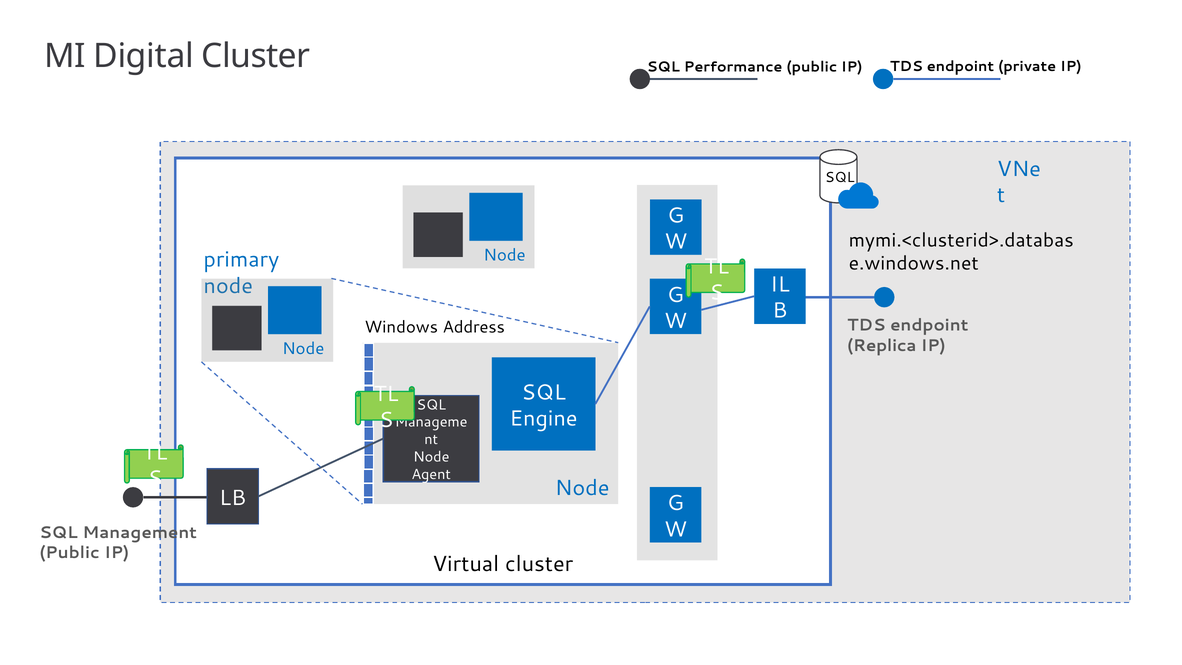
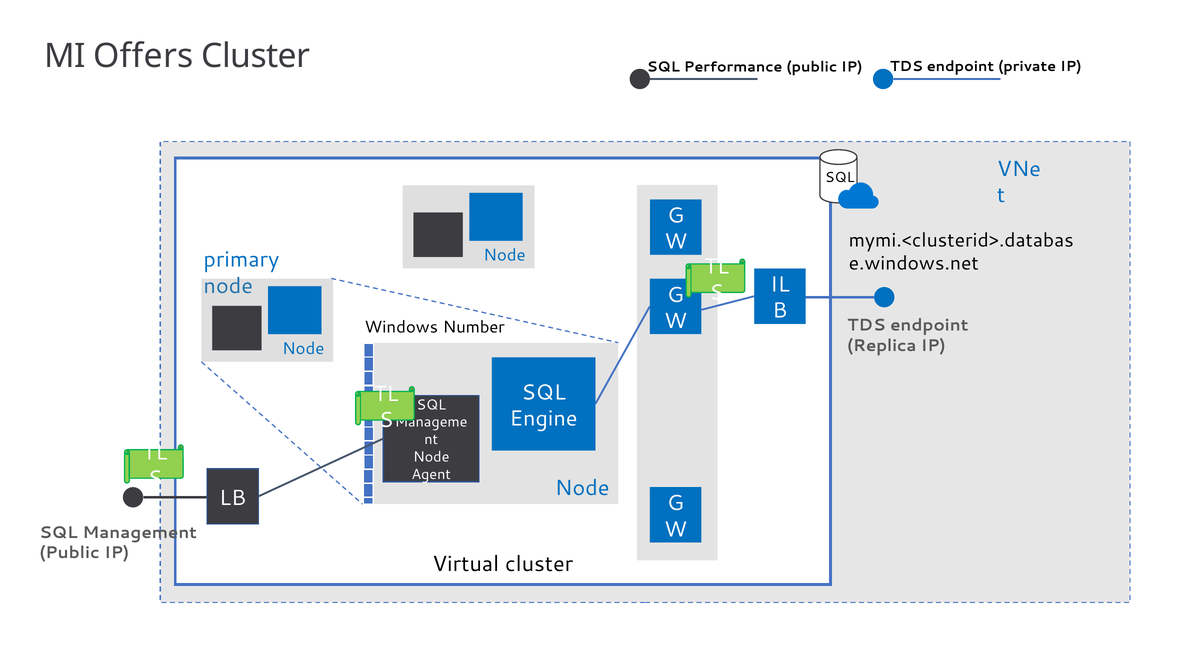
Digital: Digital -> Offers
Address: Address -> Number
